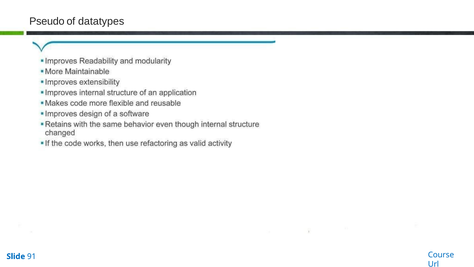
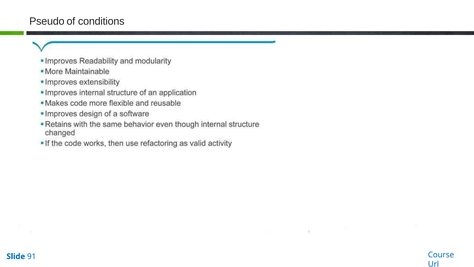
datatypes: datatypes -> conditions
